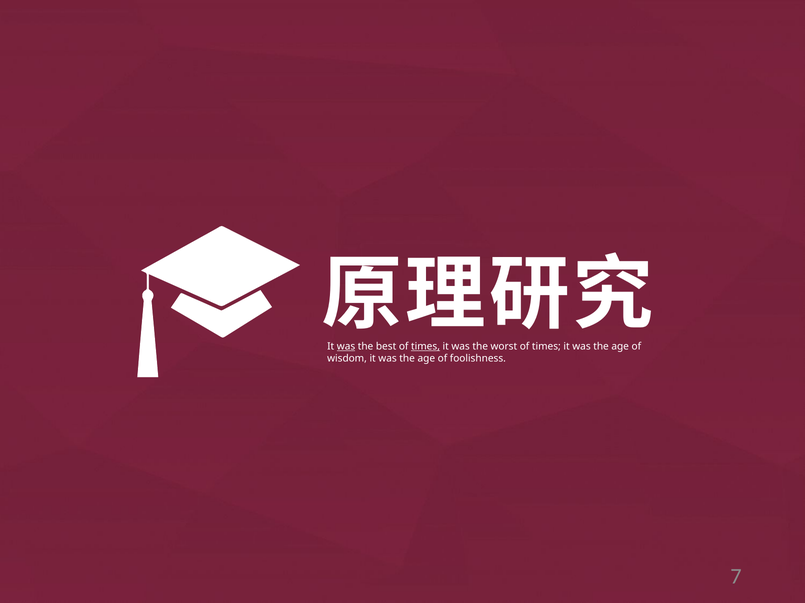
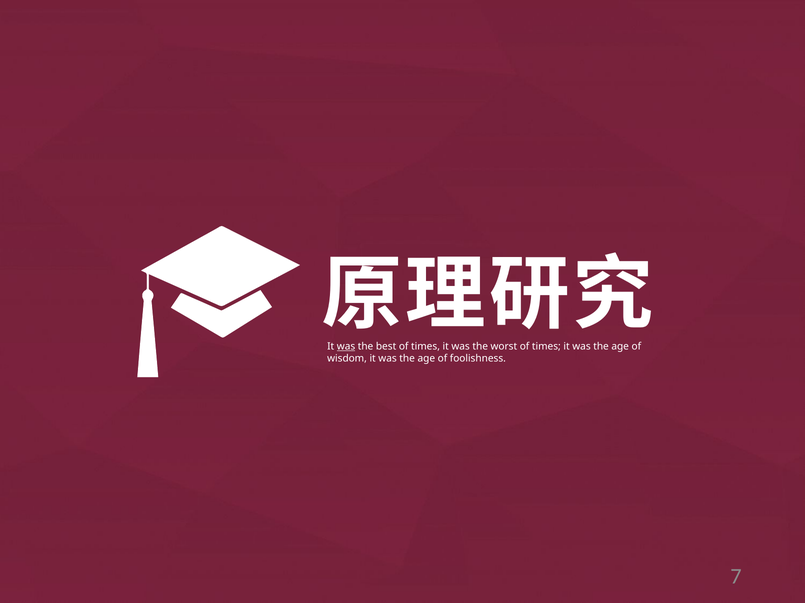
times at (426, 347) underline: present -> none
